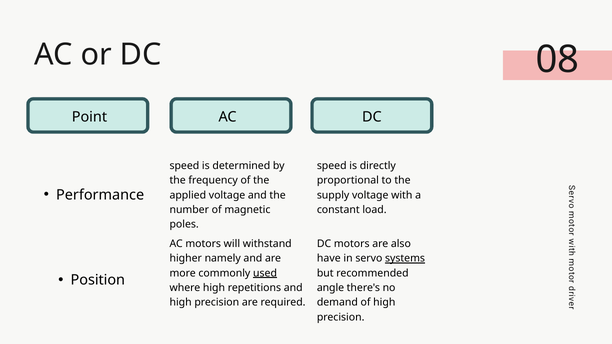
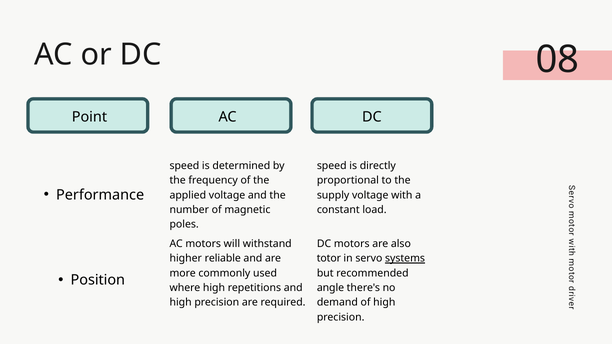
namely: namely -> reliable
have: have -> totor
used underline: present -> none
